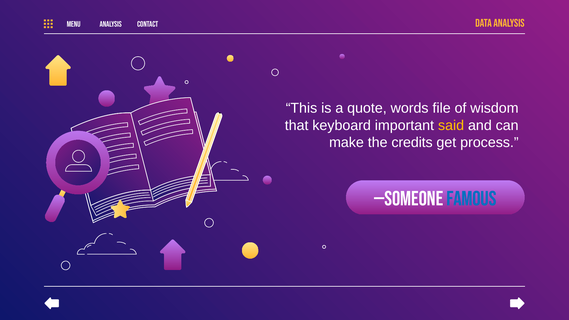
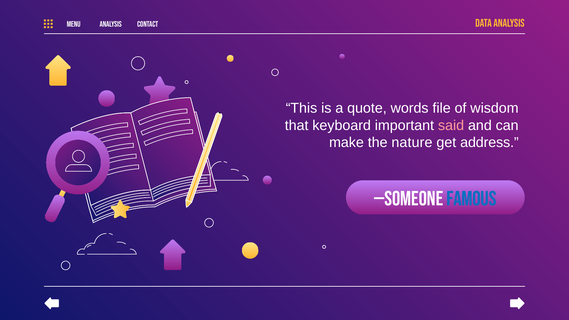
said colour: yellow -> pink
credits: credits -> nature
process: process -> address
